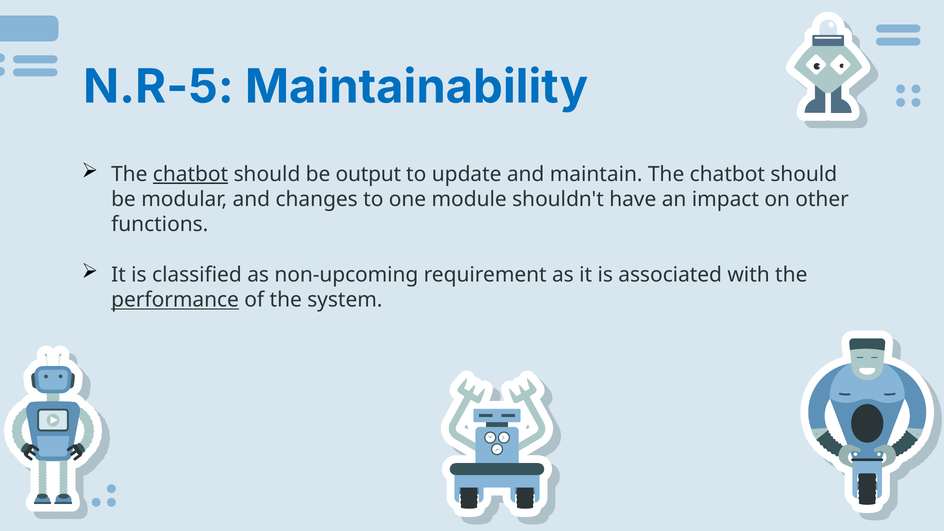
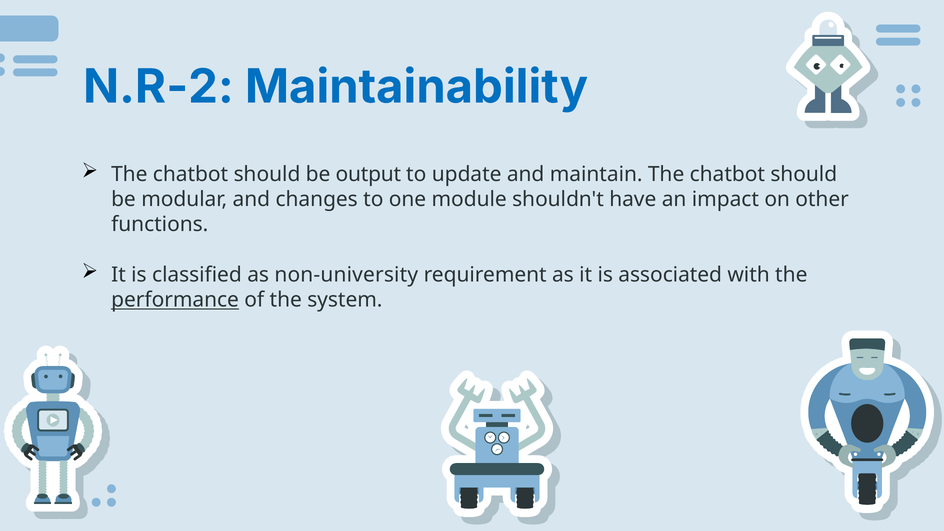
N.R-5: N.R-5 -> N.R-2
chatbot at (191, 174) underline: present -> none
non-upcoming: non-upcoming -> non-university
